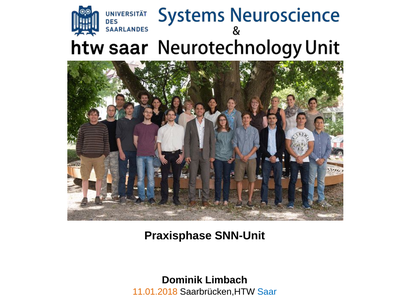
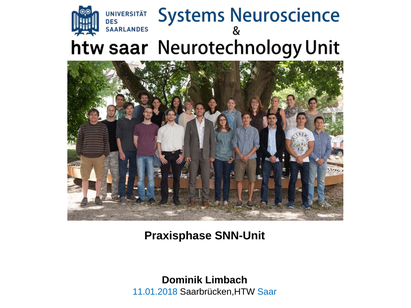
11.01.2018 colour: orange -> blue
